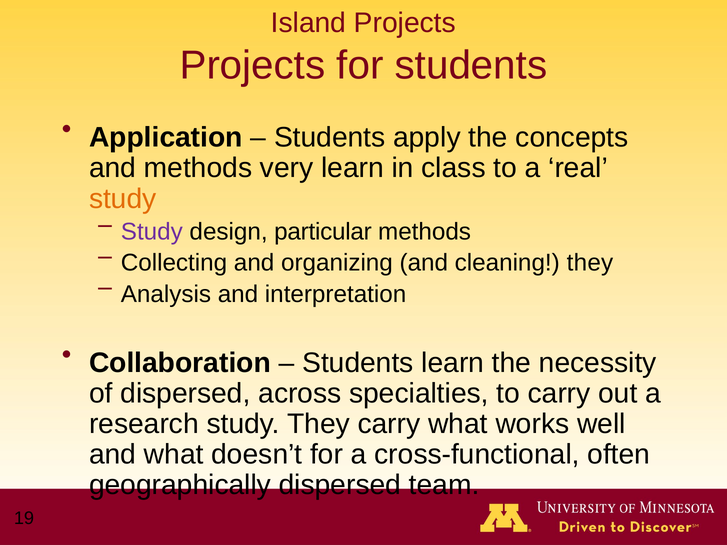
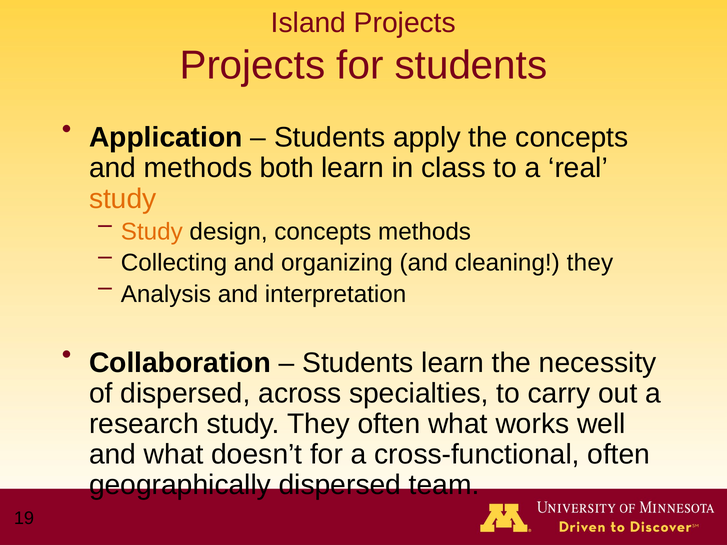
very: very -> both
Study at (152, 232) colour: purple -> orange
design particular: particular -> concepts
They carry: carry -> often
